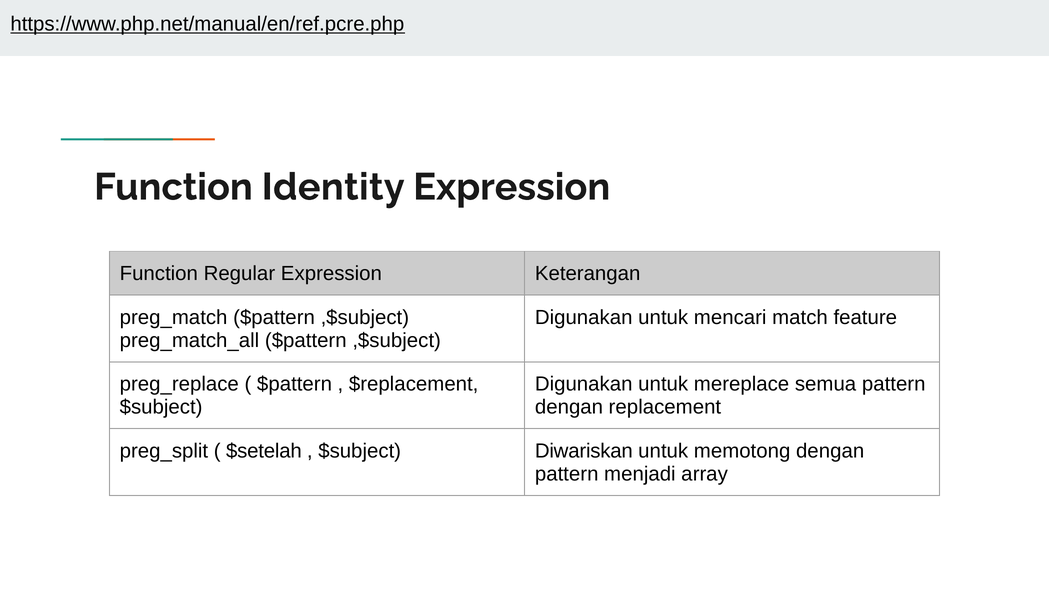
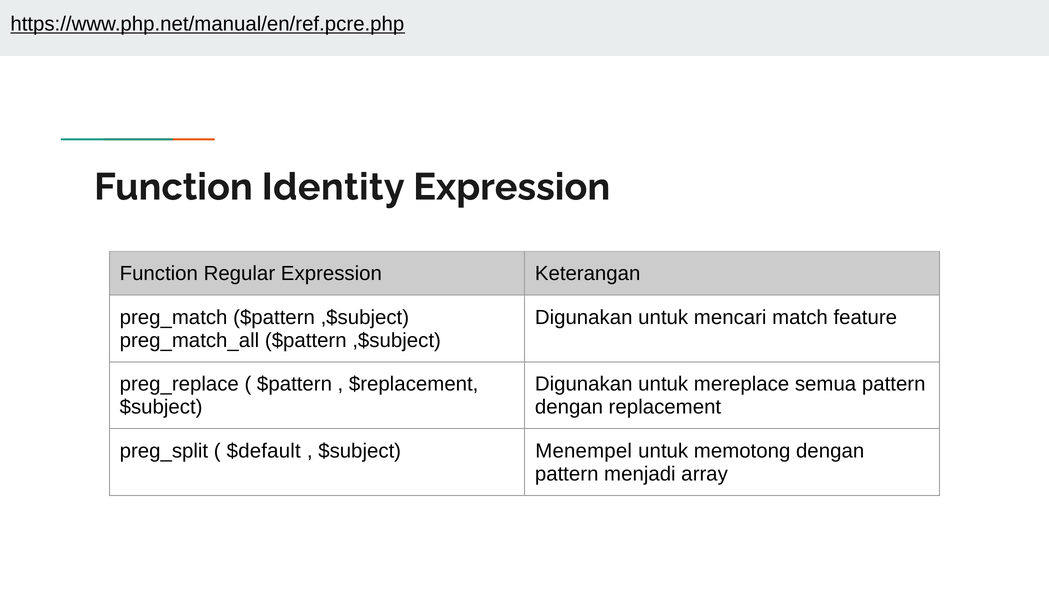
$setelah: $setelah -> $default
Diwariskan: Diwariskan -> Menempel
